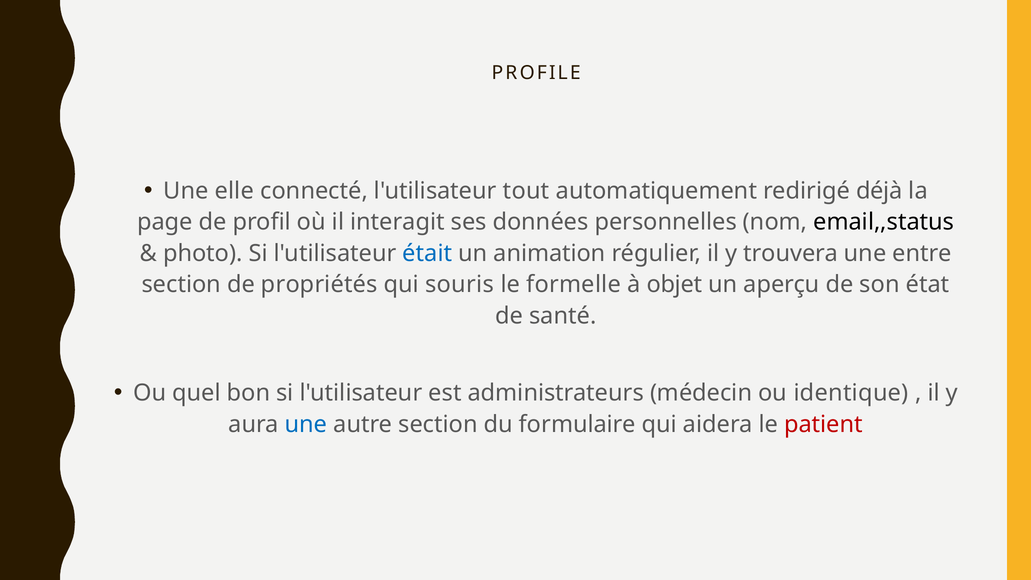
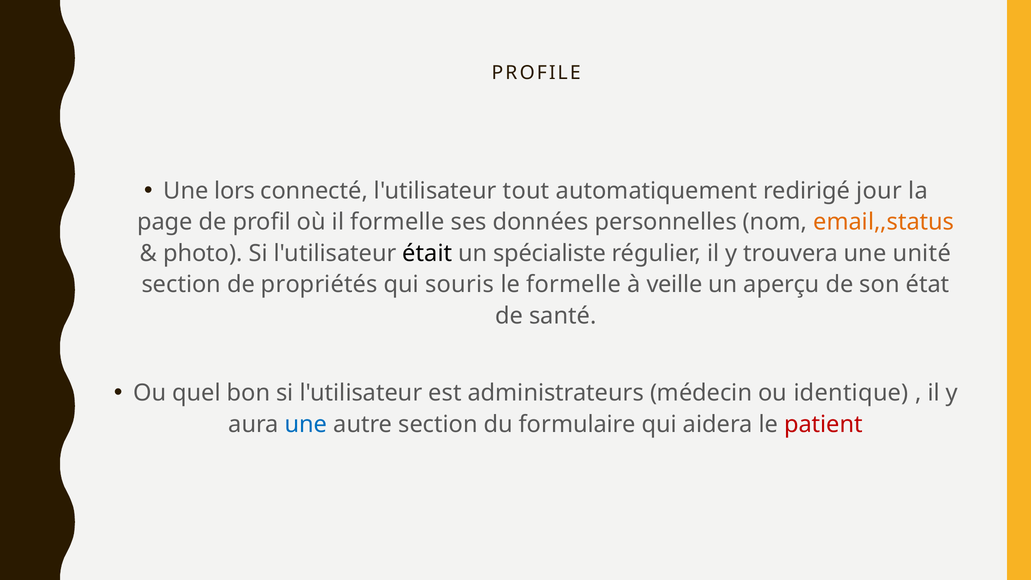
elle: elle -> lors
déjà: déjà -> jour
il interagit: interagit -> formelle
email,,status colour: black -> orange
était colour: blue -> black
animation: animation -> spécialiste
entre: entre -> unité
objet: objet -> veille
